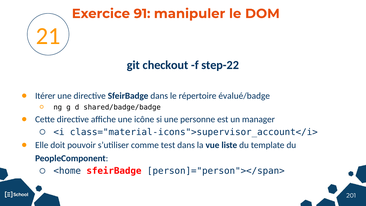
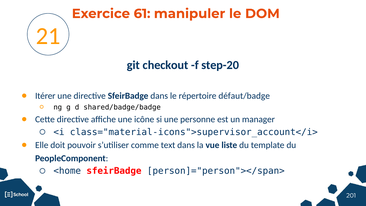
91: 91 -> 61
step-22: step-22 -> step-20
évalué/badge: évalué/badge -> défaut/badge
test: test -> text
